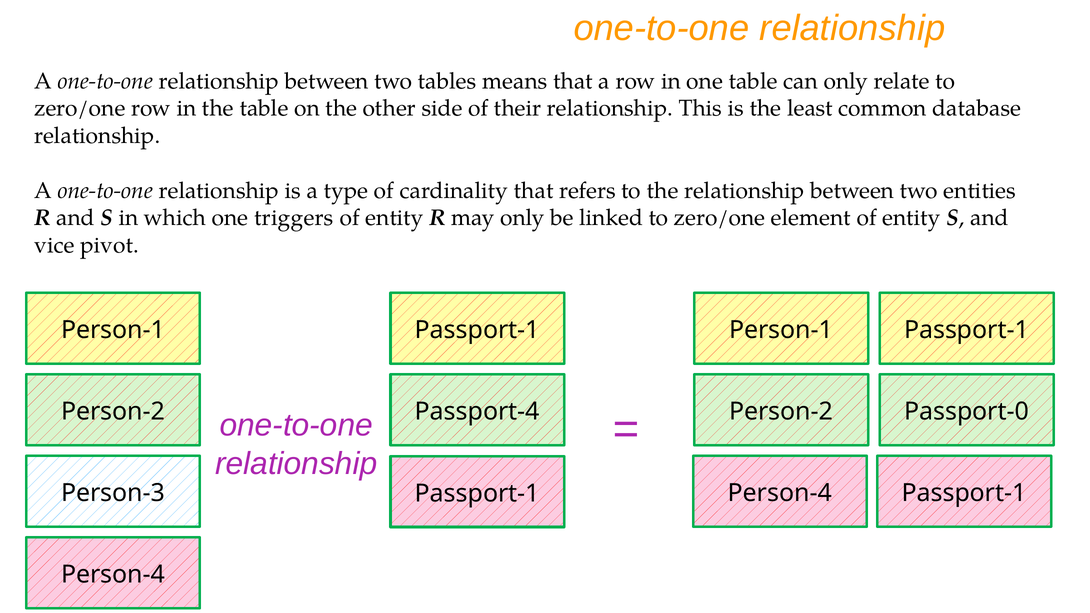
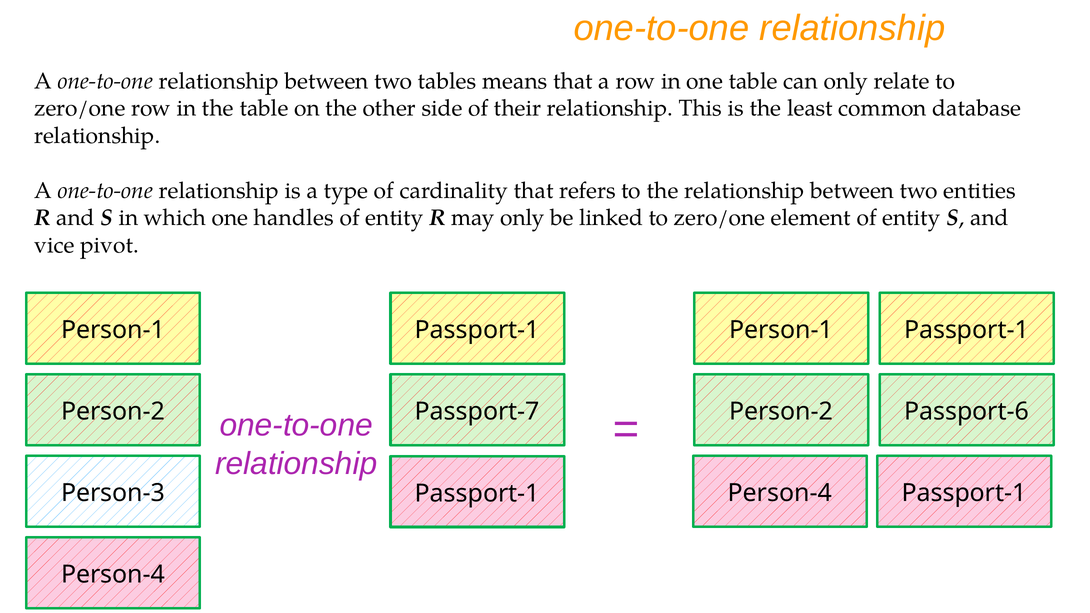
triggers: triggers -> handles
Passport-4: Passport-4 -> Passport-7
Passport-0: Passport-0 -> Passport-6
